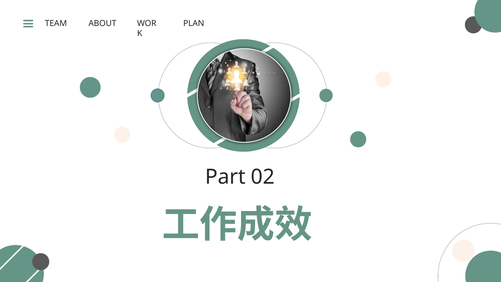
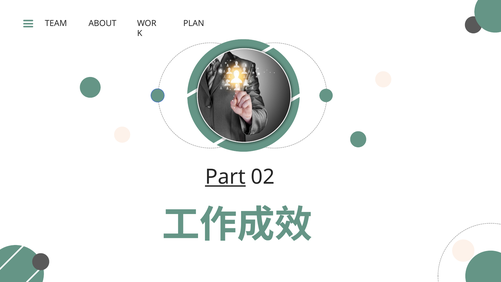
Part underline: none -> present
